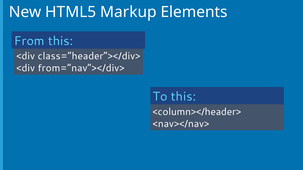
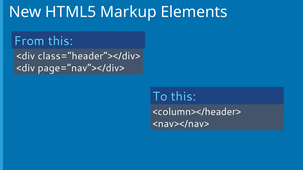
from=“nav”></div>: from=“nav”></div> -> page=“nav”></div>
